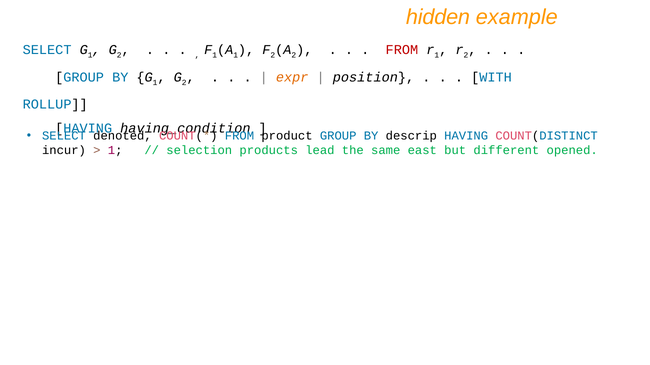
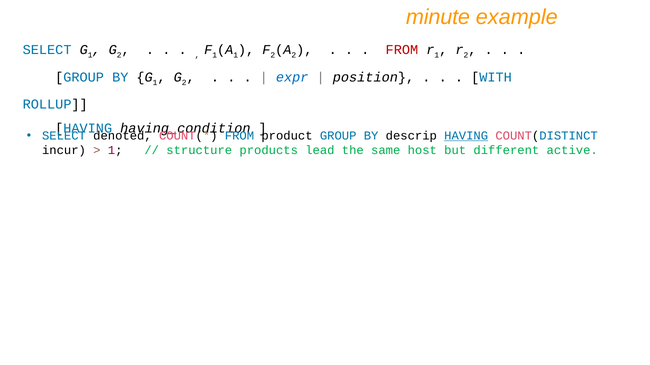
hidden: hidden -> minute
expr colour: orange -> blue
HAVING at (466, 136) underline: none -> present
selection: selection -> structure
east: east -> host
opened: opened -> active
